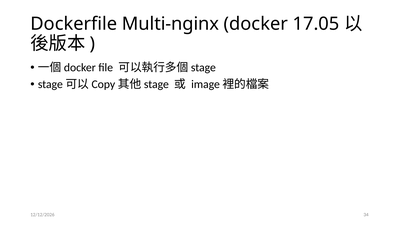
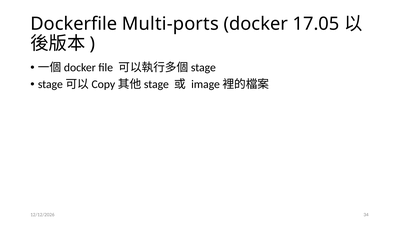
Multi-nginx: Multi-nginx -> Multi-ports
